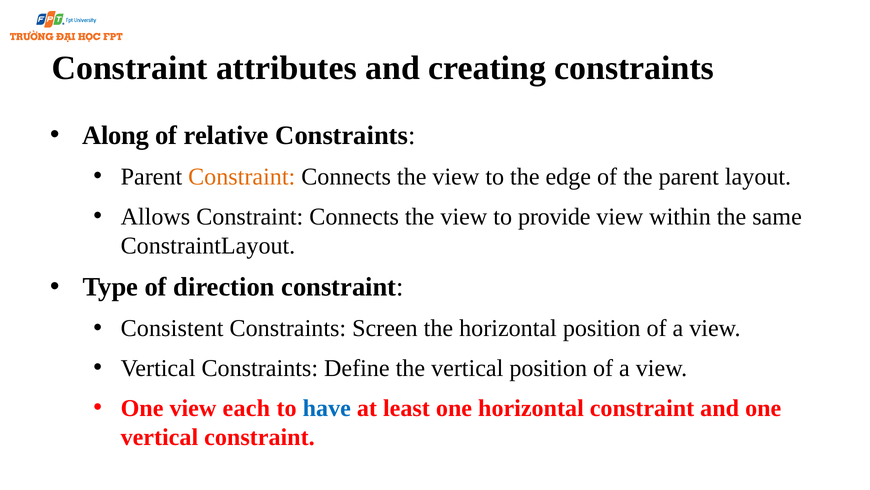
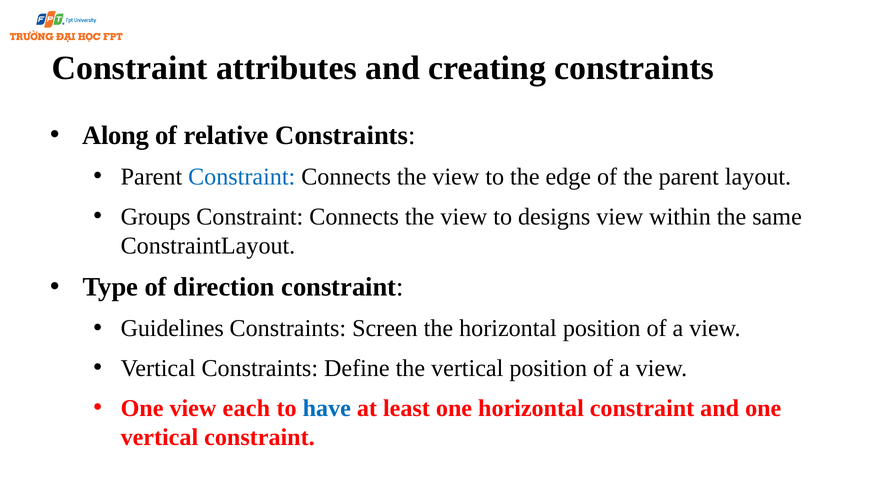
Constraint at (242, 176) colour: orange -> blue
Allows: Allows -> Groups
provide: provide -> designs
Consistent: Consistent -> Guidelines
